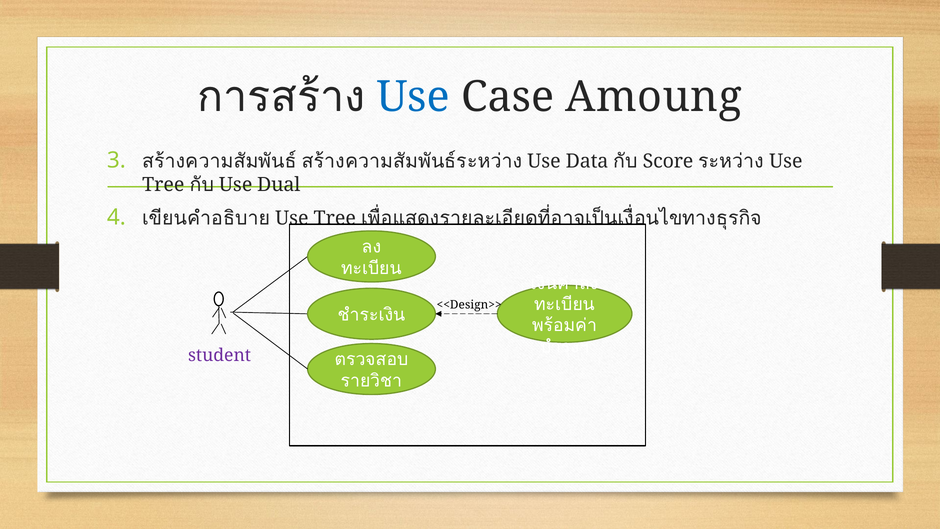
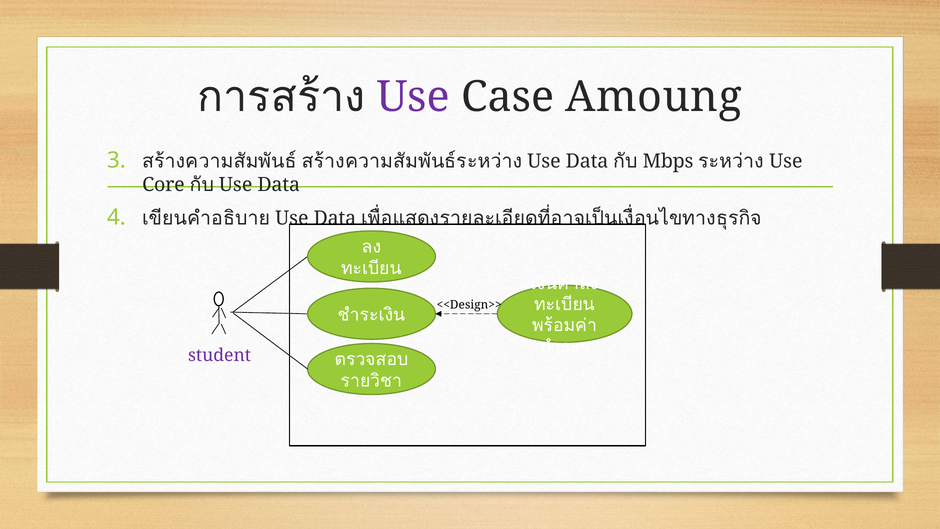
Use at (413, 97) colour: blue -> purple
Score: Score -> Mbps
Tree at (163, 185): Tree -> Core
Dual at (279, 185): Dual -> Data
Tree at (335, 218): Tree -> Data
